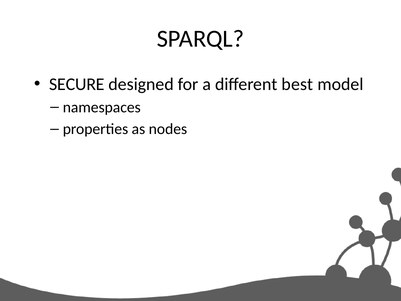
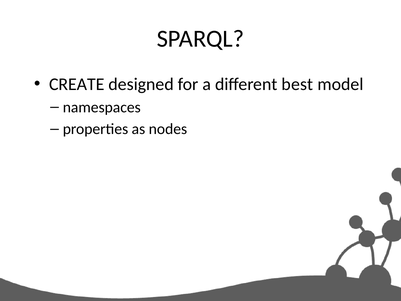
SECURE: SECURE -> CREATE
